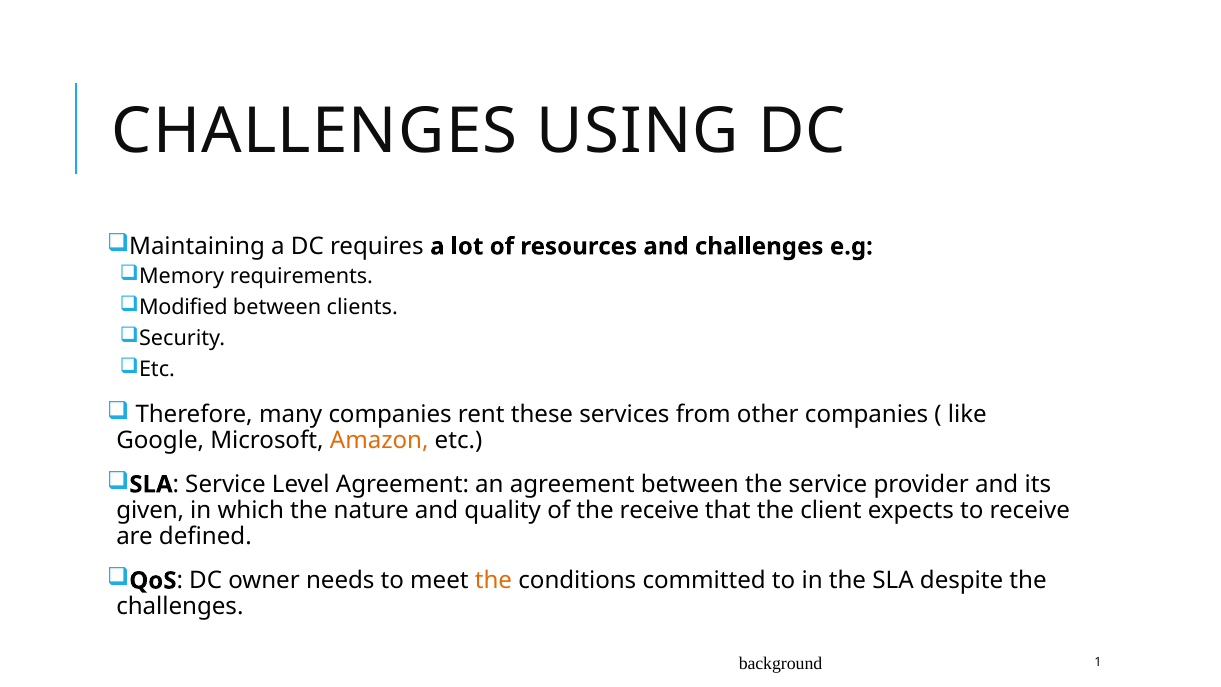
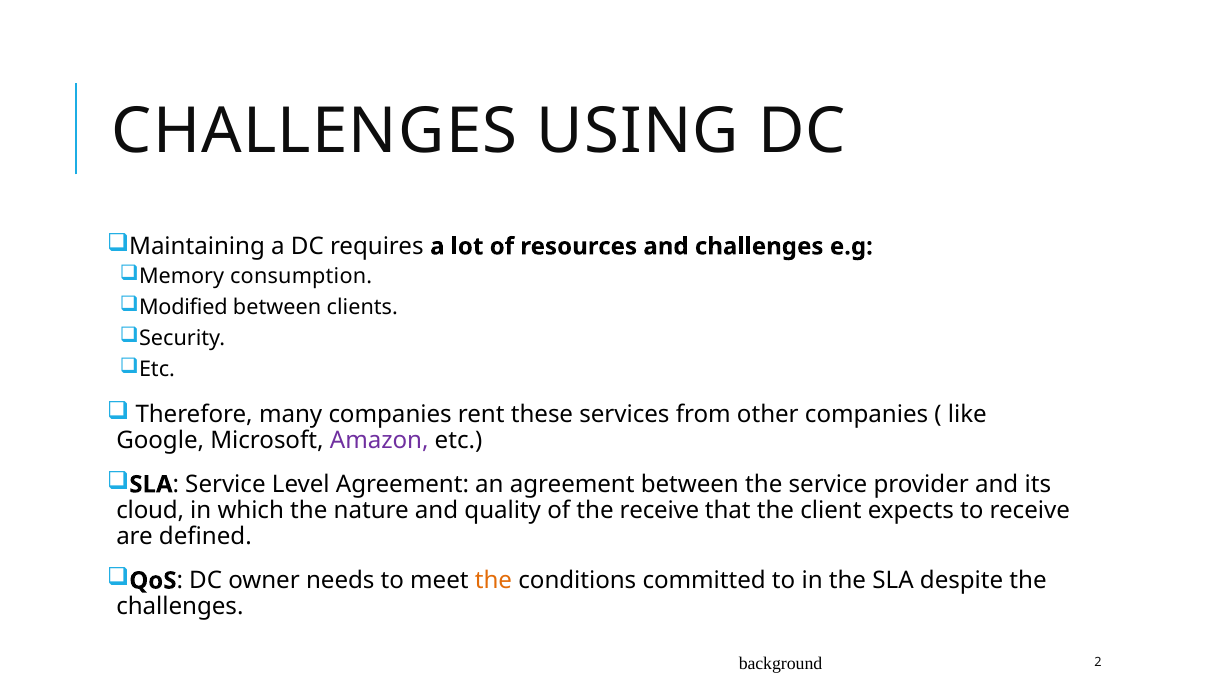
requirements: requirements -> consumption
Amazon colour: orange -> purple
given: given -> cloud
1: 1 -> 2
